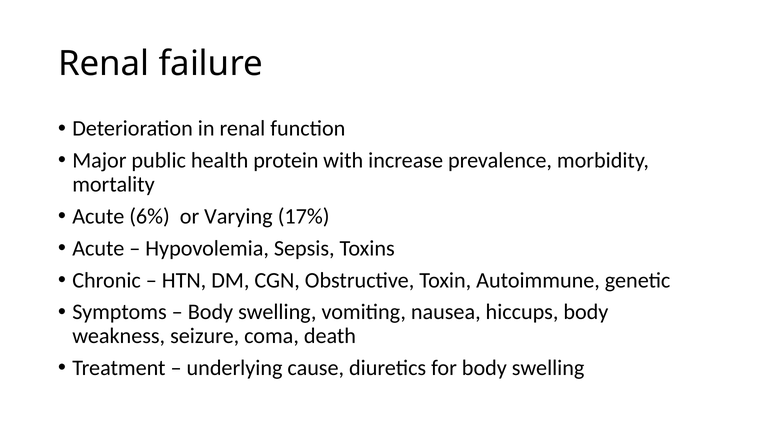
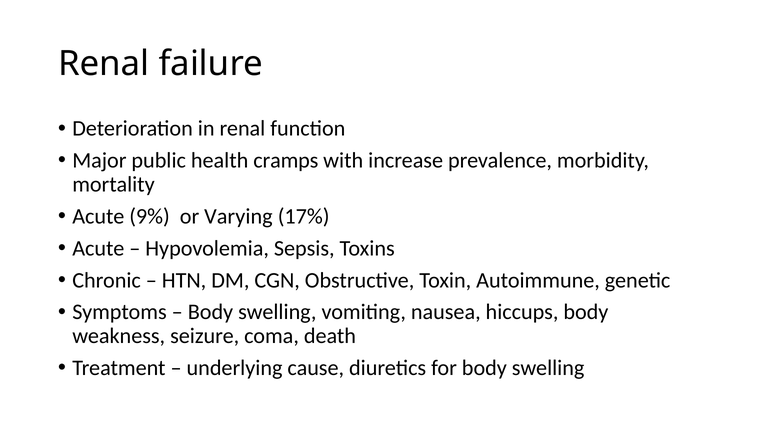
protein: protein -> cramps
6%: 6% -> 9%
